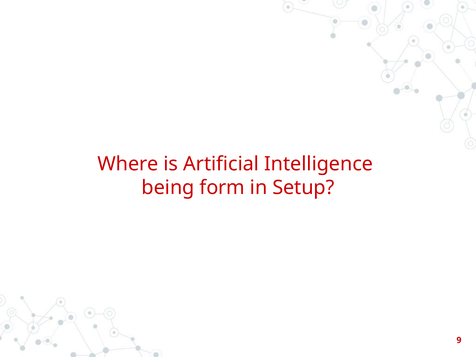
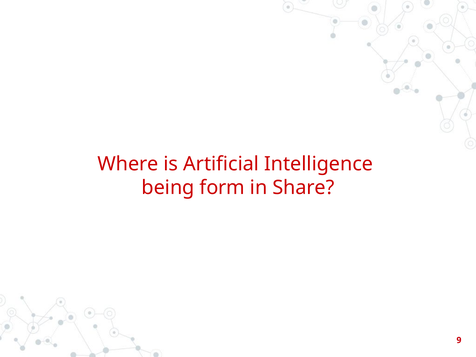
Setup: Setup -> Share
